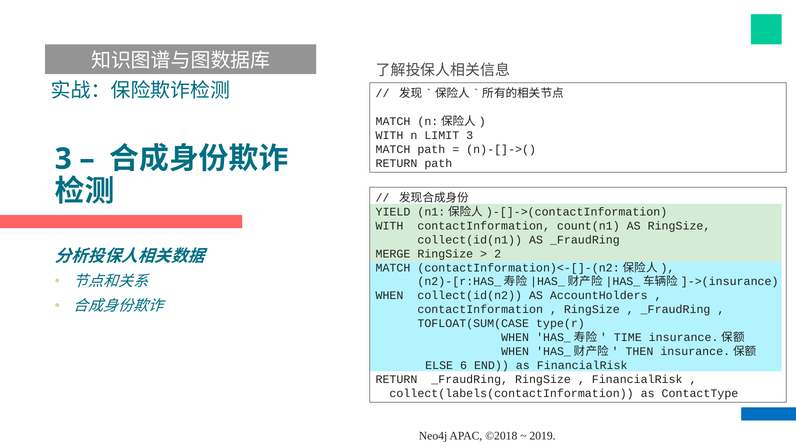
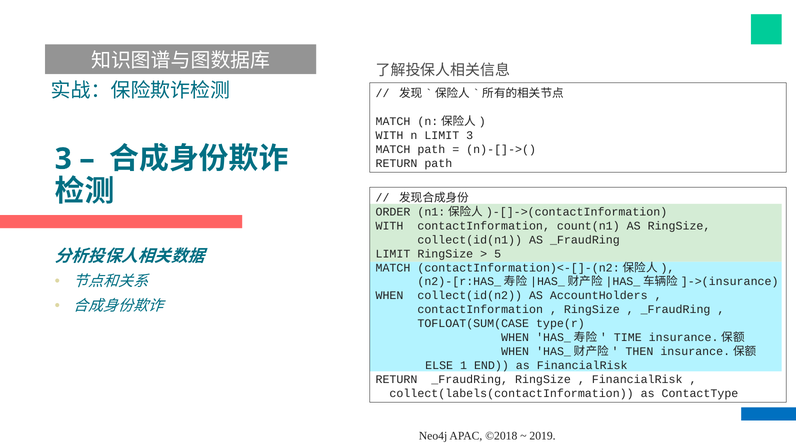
YIELD: YIELD -> ORDER
MERGE at (393, 254): MERGE -> LIMIT
2: 2 -> 5
6: 6 -> 1
